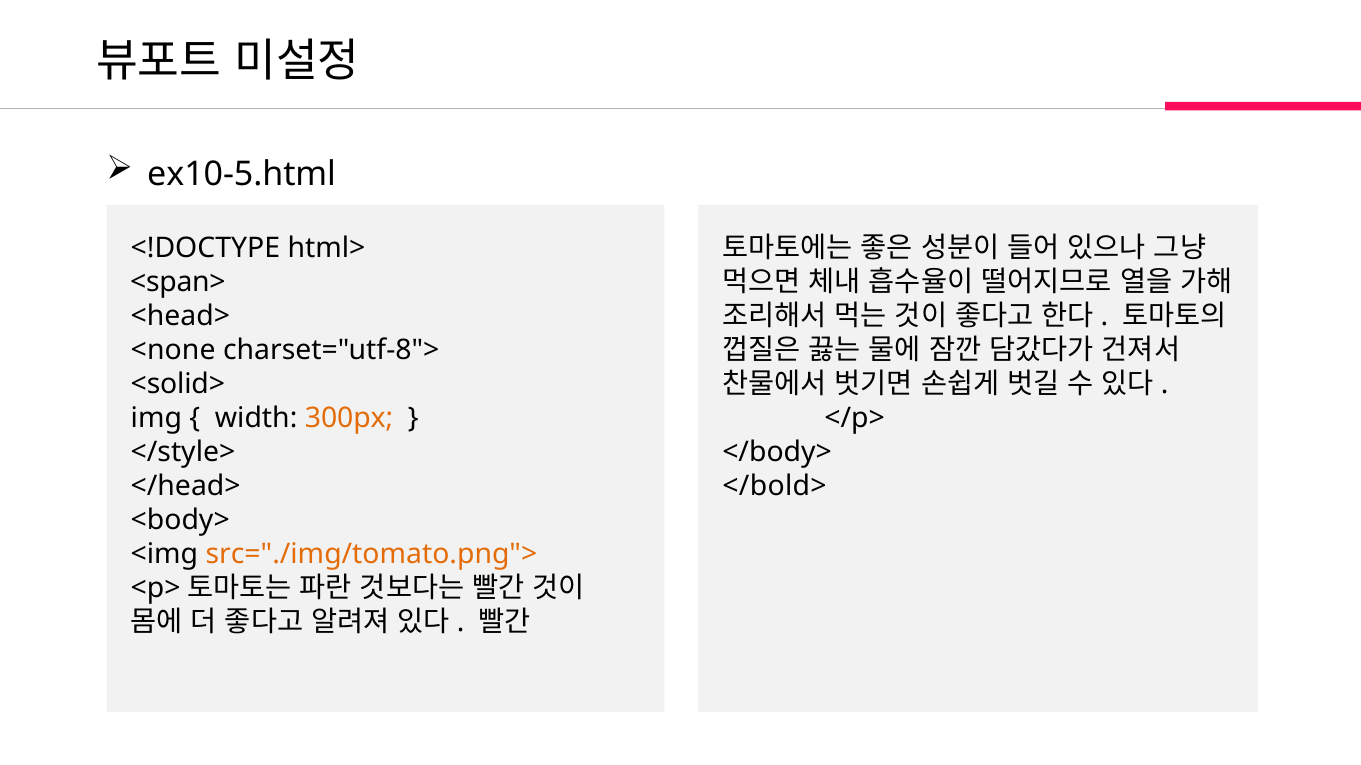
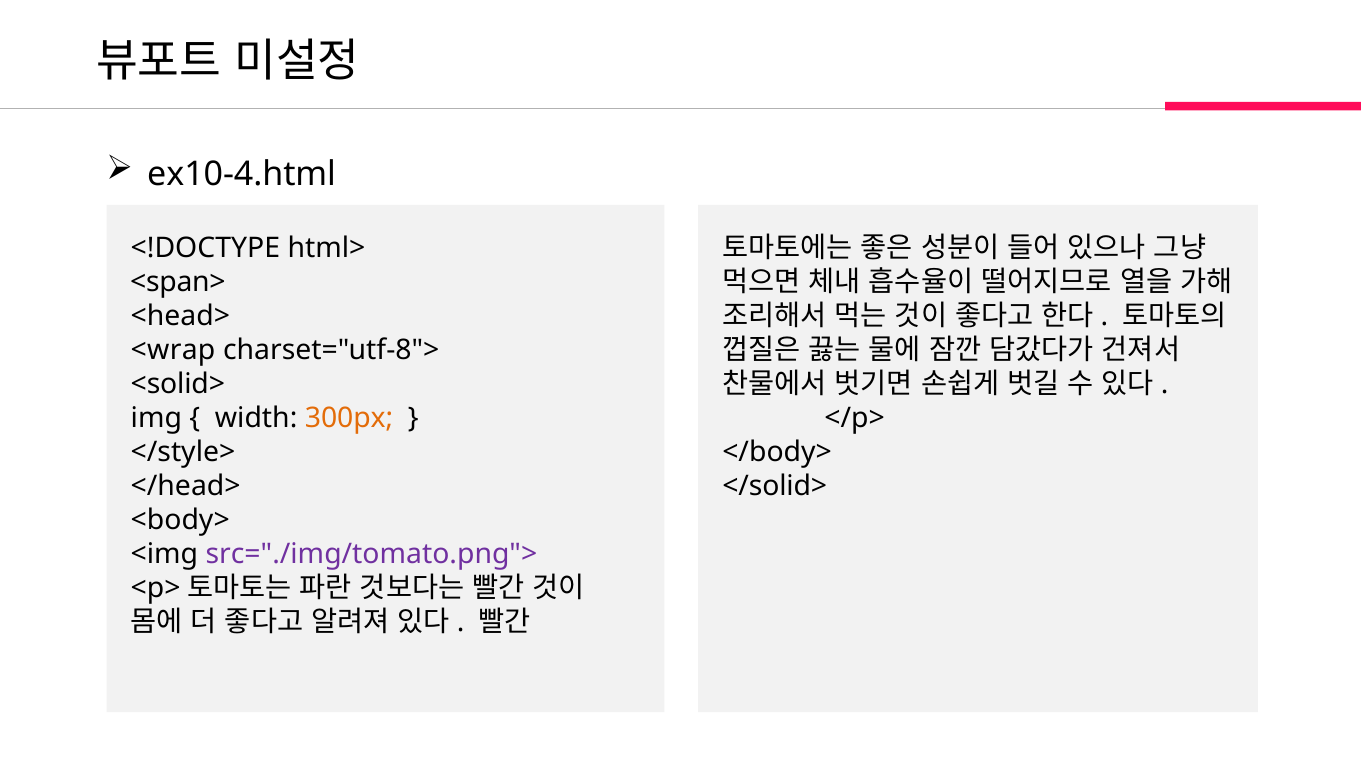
ex10-5.html: ex10-5.html -> ex10-4.html
<none: <none -> <wrap
</bold>: </bold> -> </solid>
src="./img/tomato.png"> colour: orange -> purple
